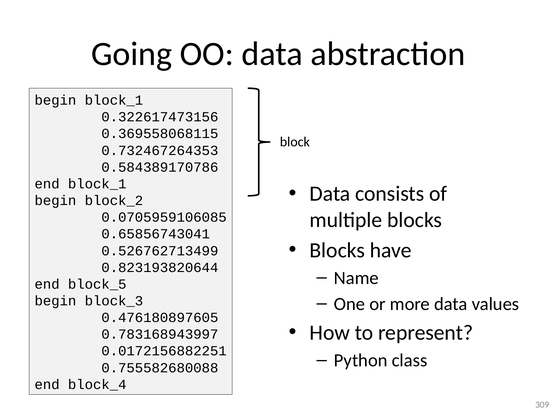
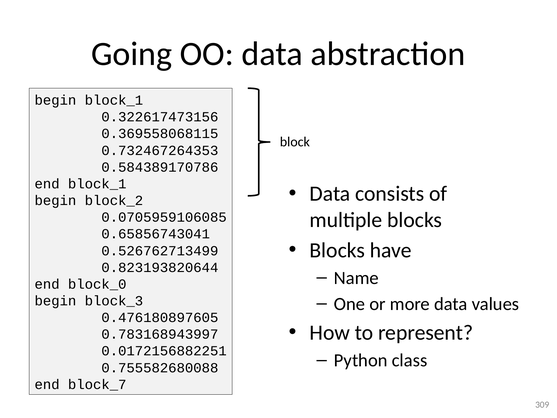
block_5: block_5 -> block_0
block_4: block_4 -> block_7
